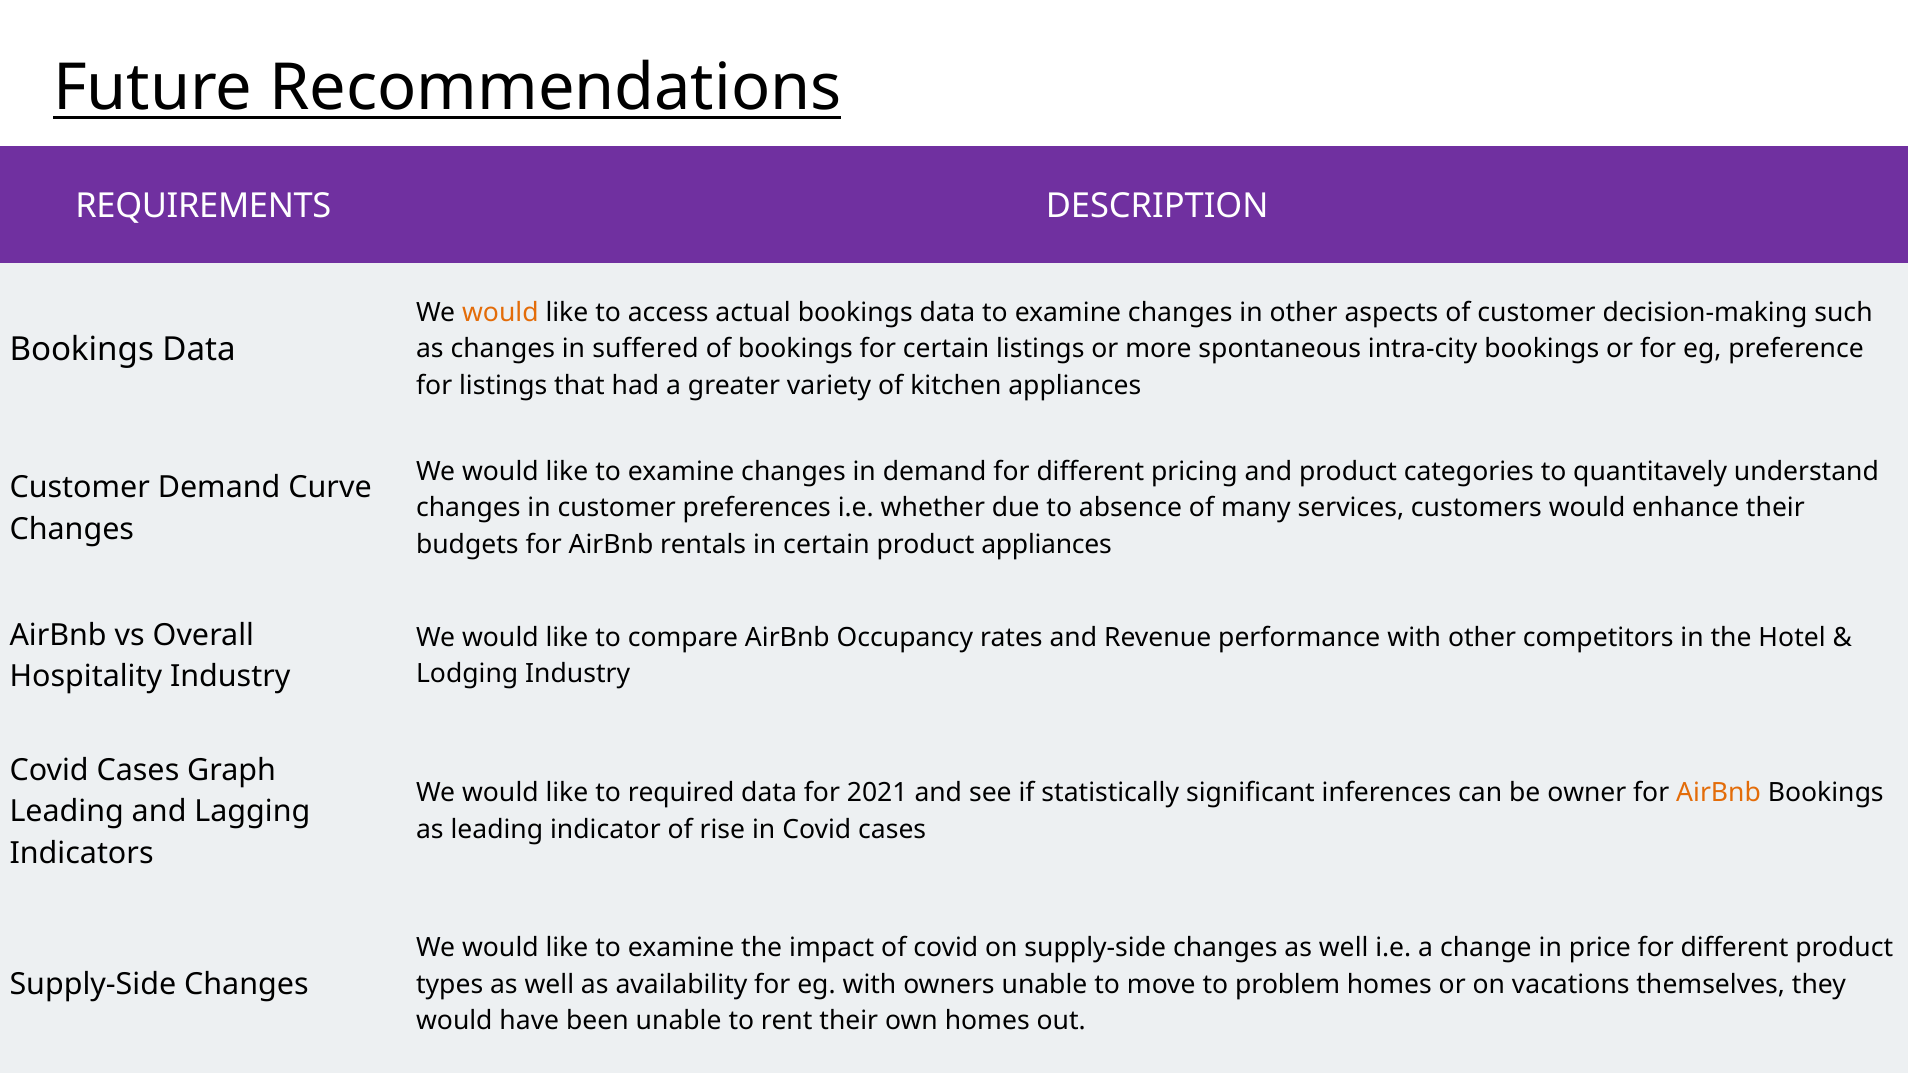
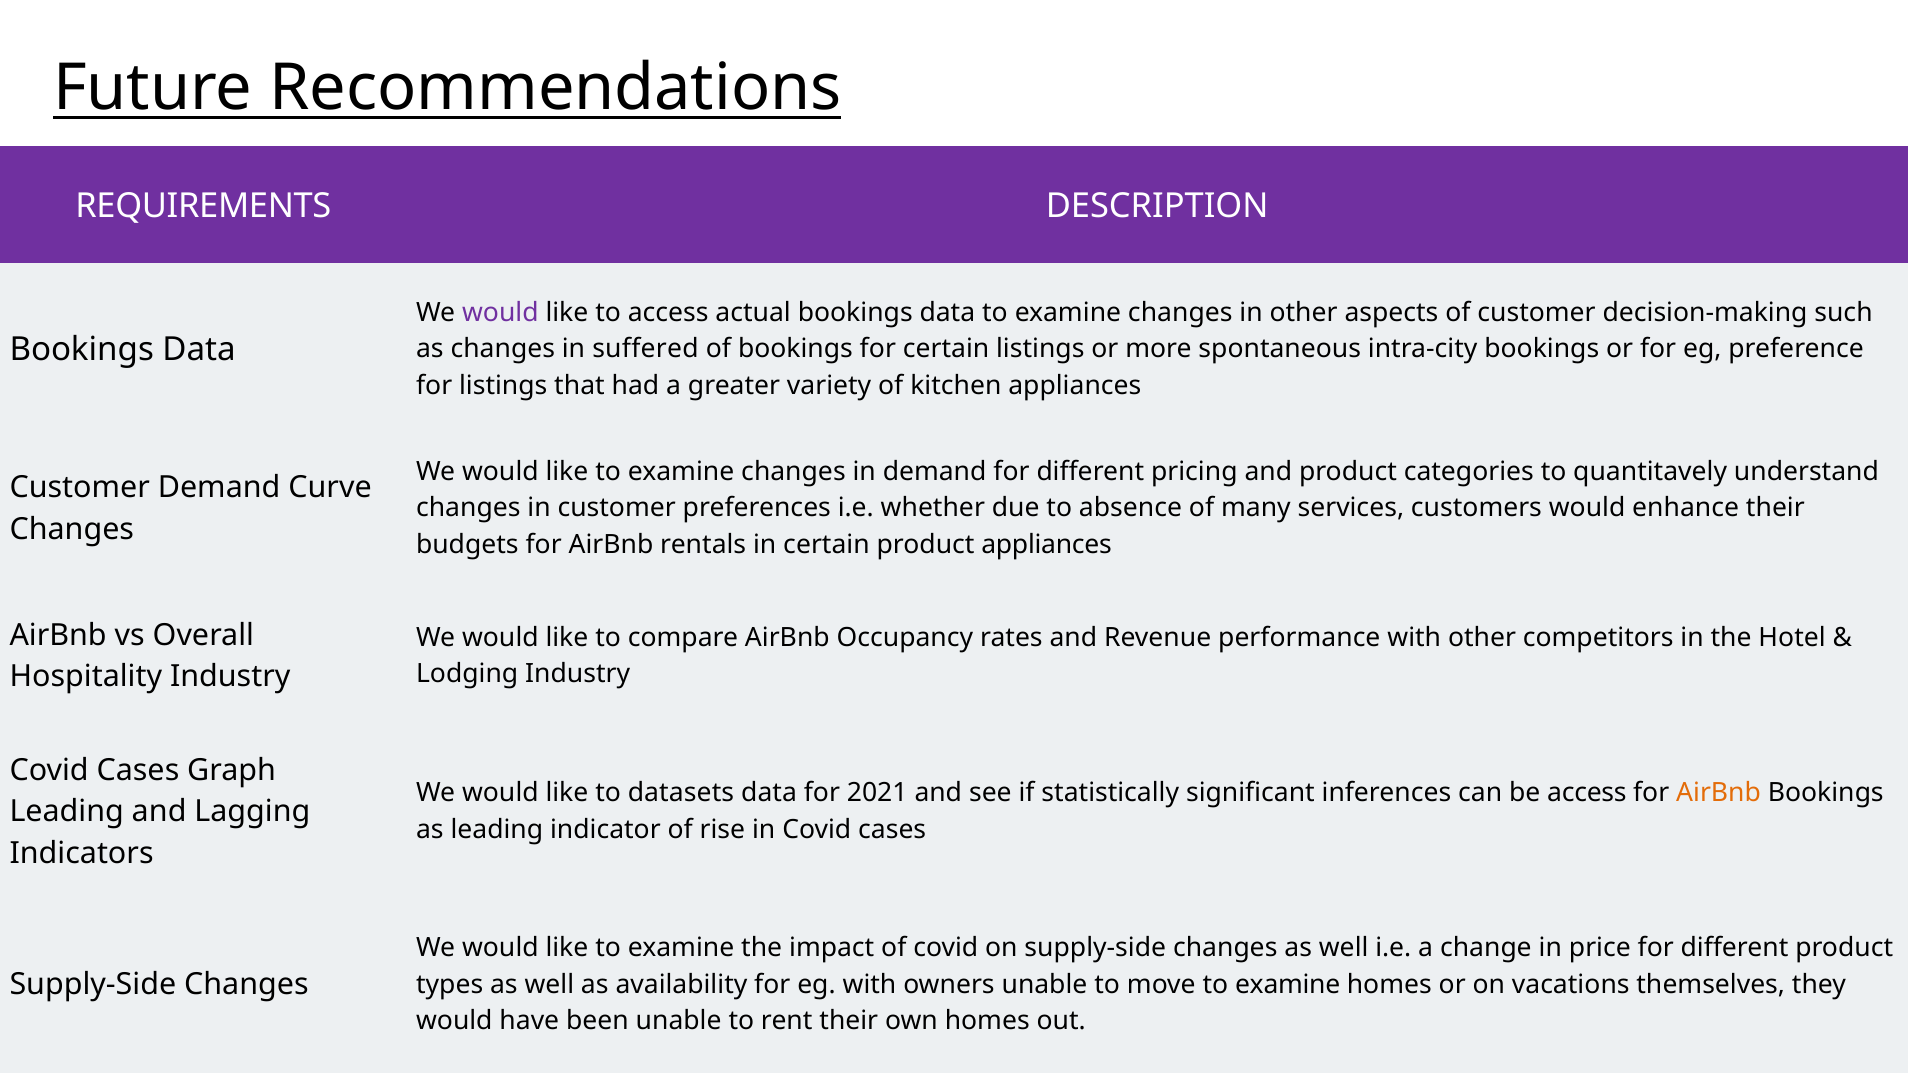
would at (500, 313) colour: orange -> purple
required: required -> datasets
be owner: owner -> access
move to problem: problem -> examine
